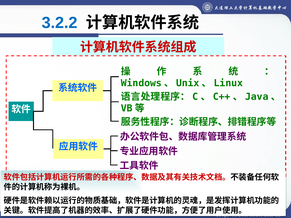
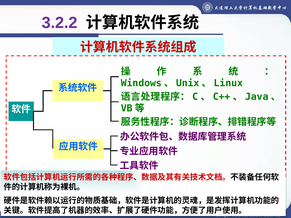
3.2.2 colour: blue -> purple
